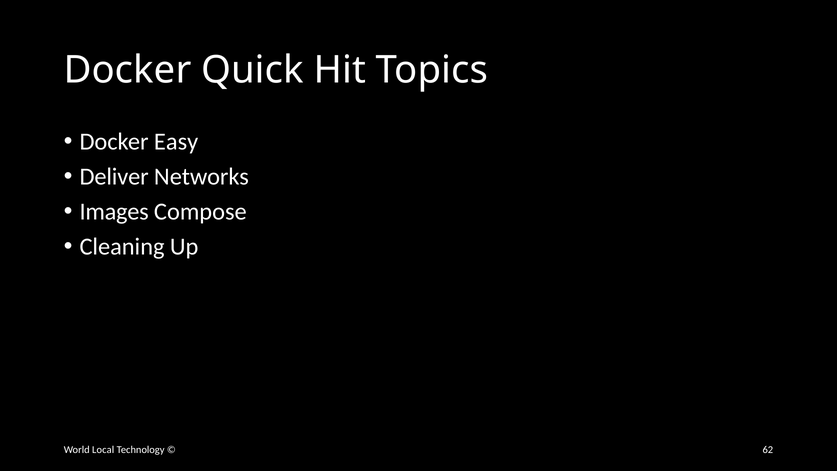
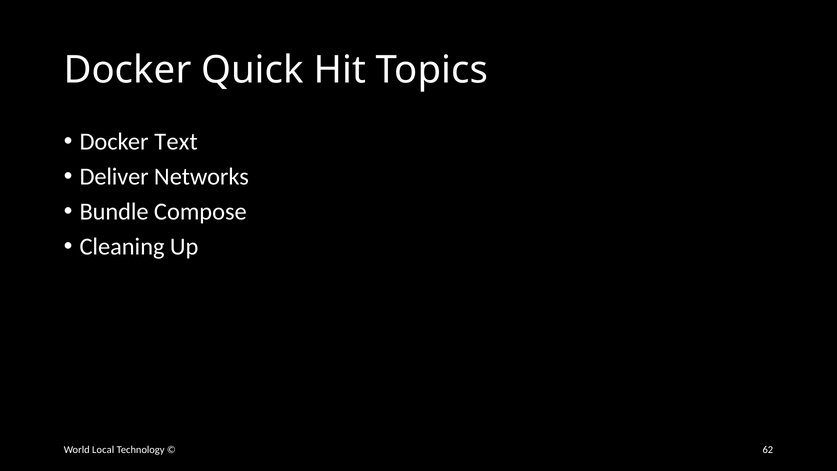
Easy: Easy -> Text
Images: Images -> Bundle
